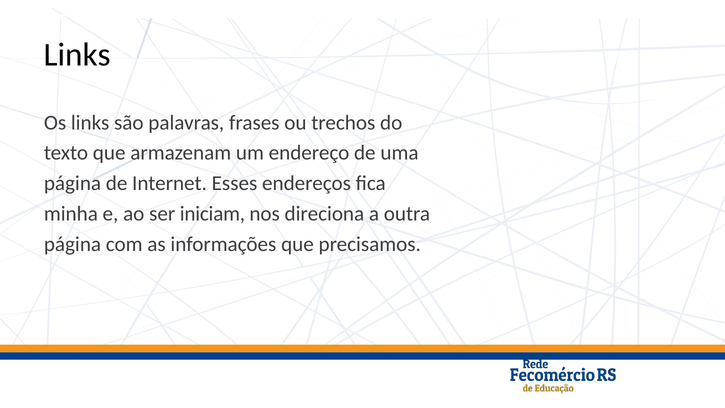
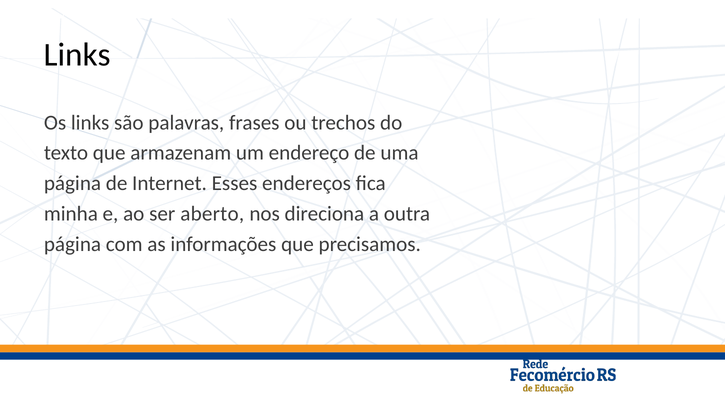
iniciam: iniciam -> aberto
